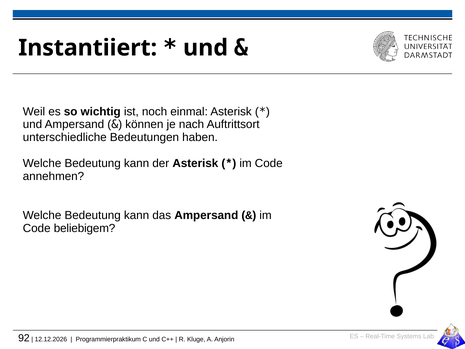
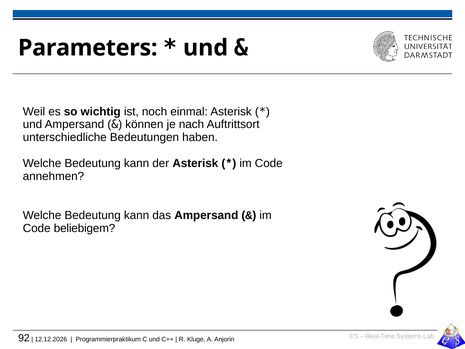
Instantiiert: Instantiiert -> Parameters
